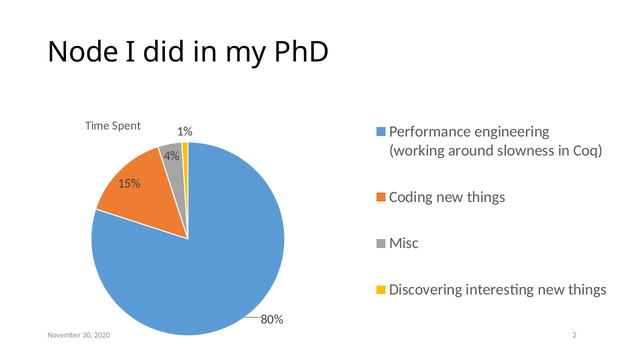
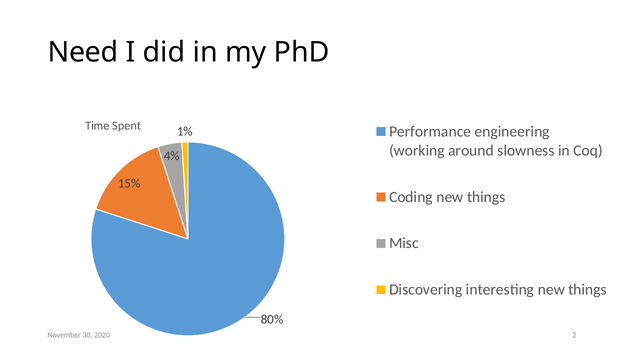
Node: Node -> Need
